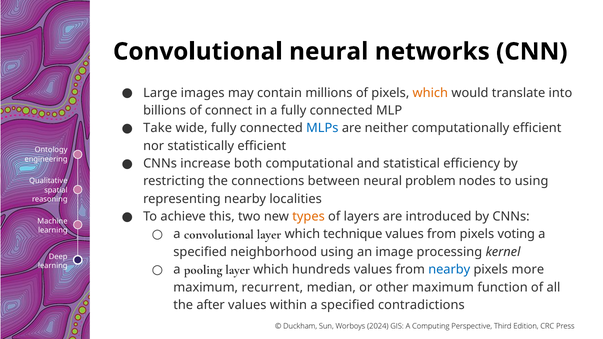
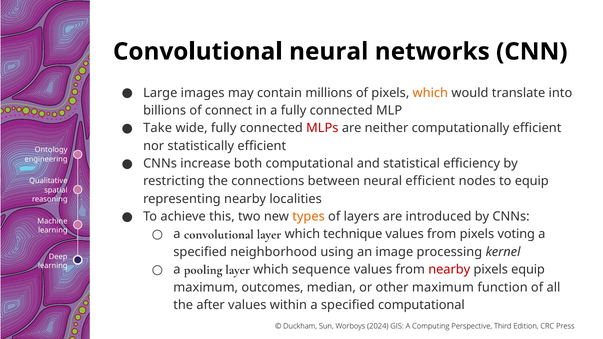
MLPs colour: blue -> red
neural problem: problem -> efficient
to using: using -> equip
hundreds: hundreds -> sequence
nearby at (449, 270) colour: blue -> red
pixels more: more -> equip
recurrent: recurrent -> outcomes
specified contradictions: contradictions -> computational
